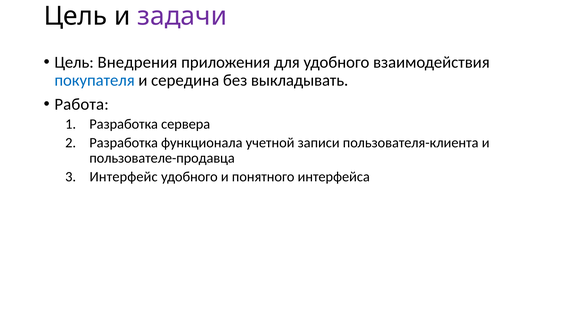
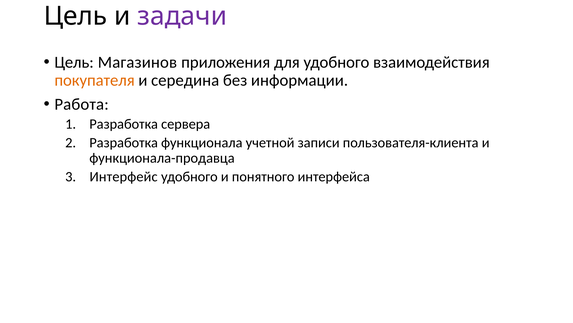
Внедрения: Внедрения -> Магазинов
покупателя colour: blue -> orange
выкладывать: выкладывать -> информации
пользователе-продавца: пользователе-продавца -> функционала-продавца
